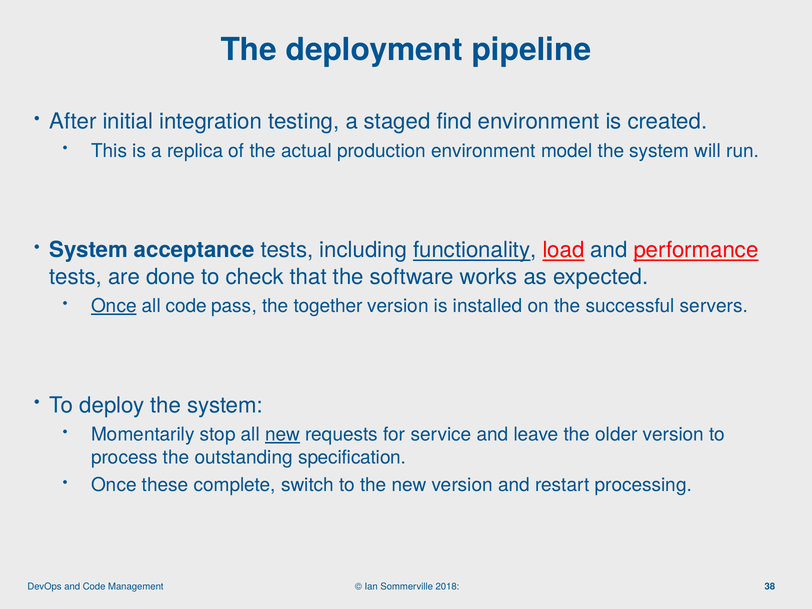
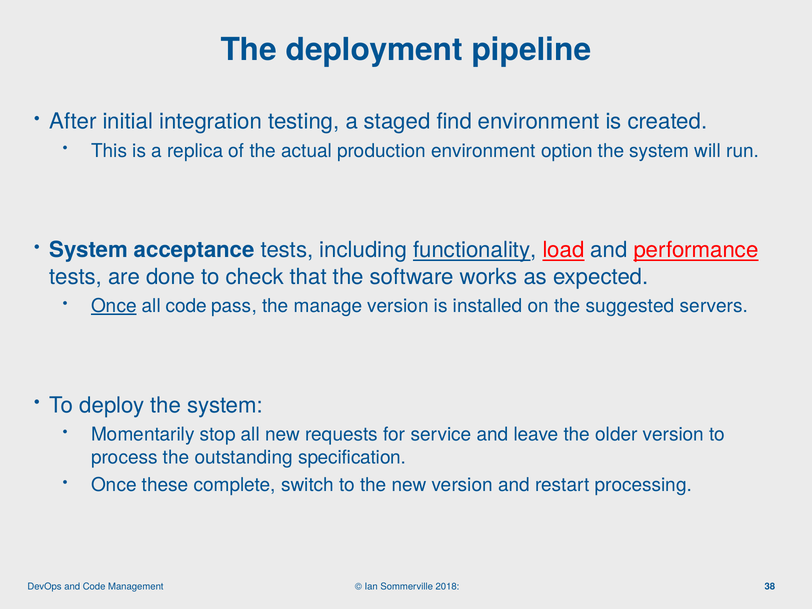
model: model -> option
together: together -> manage
successful: successful -> suggested
new at (283, 435) underline: present -> none
